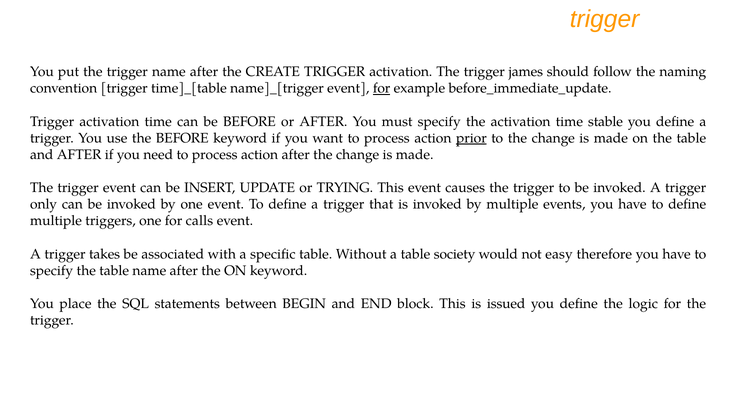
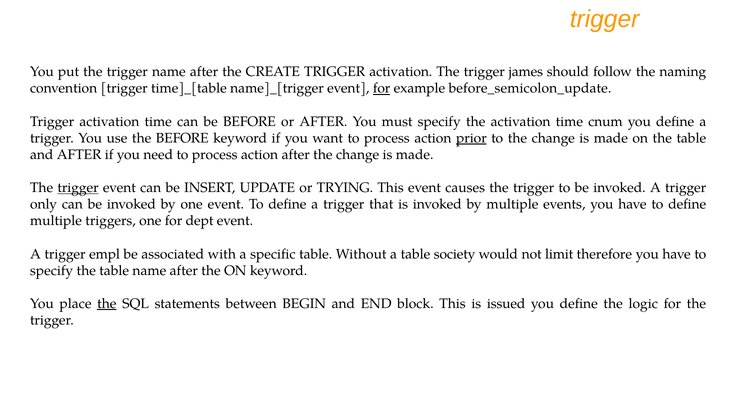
before_immediate_update: before_immediate_update -> before_semicolon_update
stable: stable -> cnum
trigger at (78, 188) underline: none -> present
calls: calls -> dept
takes: takes -> empl
easy: easy -> limit
the at (107, 304) underline: none -> present
